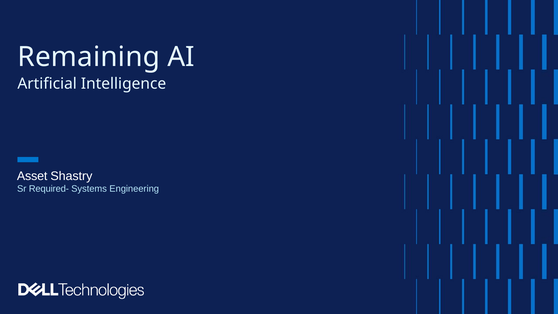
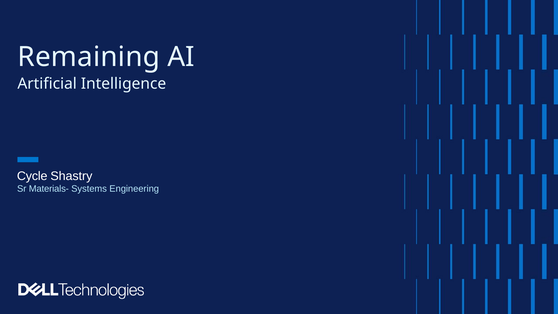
Asset: Asset -> Cycle
Required-: Required- -> Materials-
